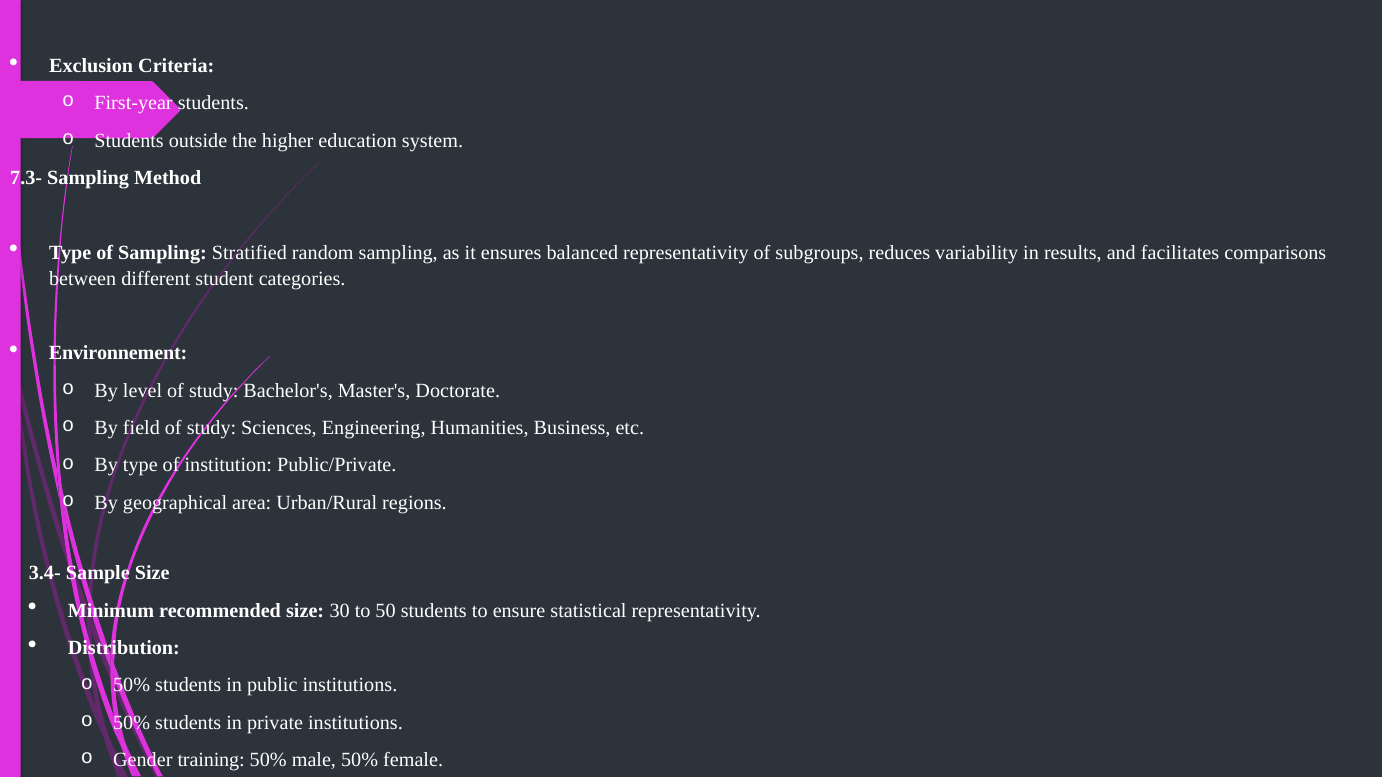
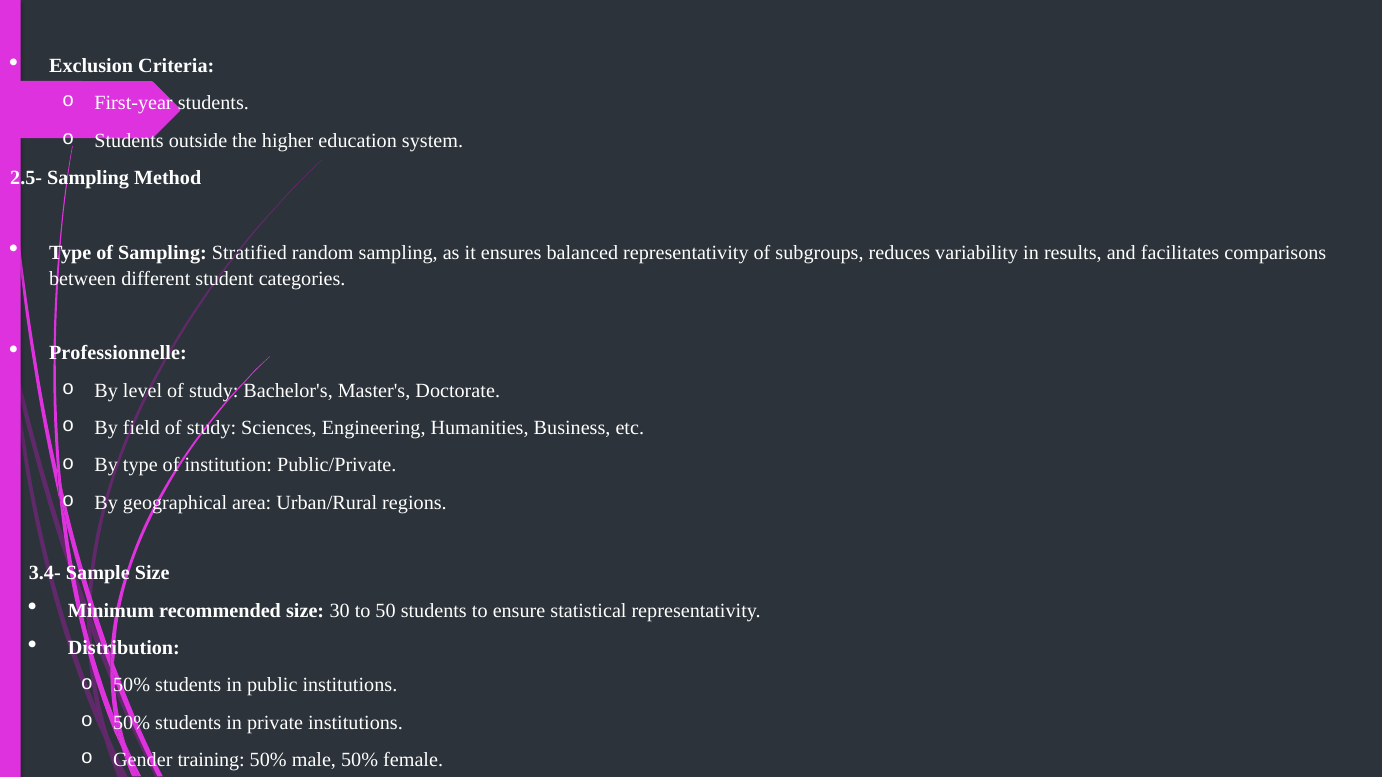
7.3-: 7.3- -> 2.5-
Environnement: Environnement -> Professionnelle
